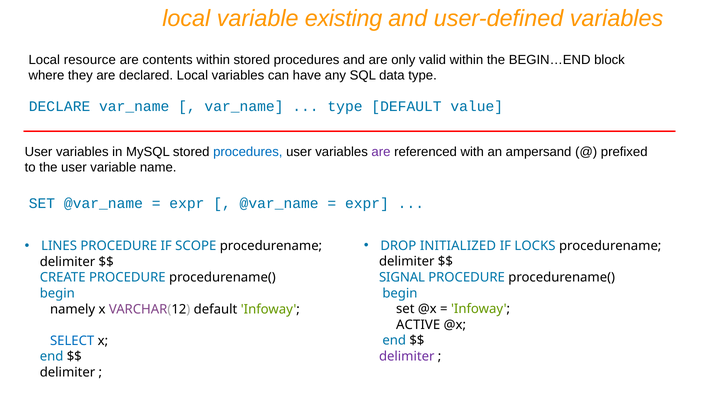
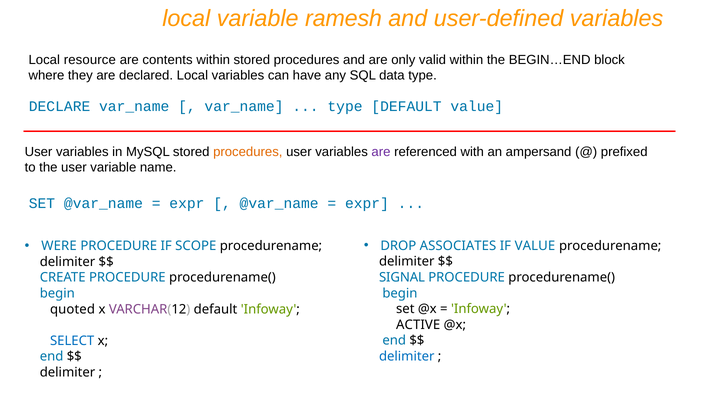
existing: existing -> ramesh
procedures at (248, 152) colour: blue -> orange
INITIALIZED: INITIALIZED -> ASSOCIATES
IF LOCKS: LOCKS -> VALUE
LINES: LINES -> WERE
namely: namely -> quoted
delimiter at (407, 356) colour: purple -> blue
